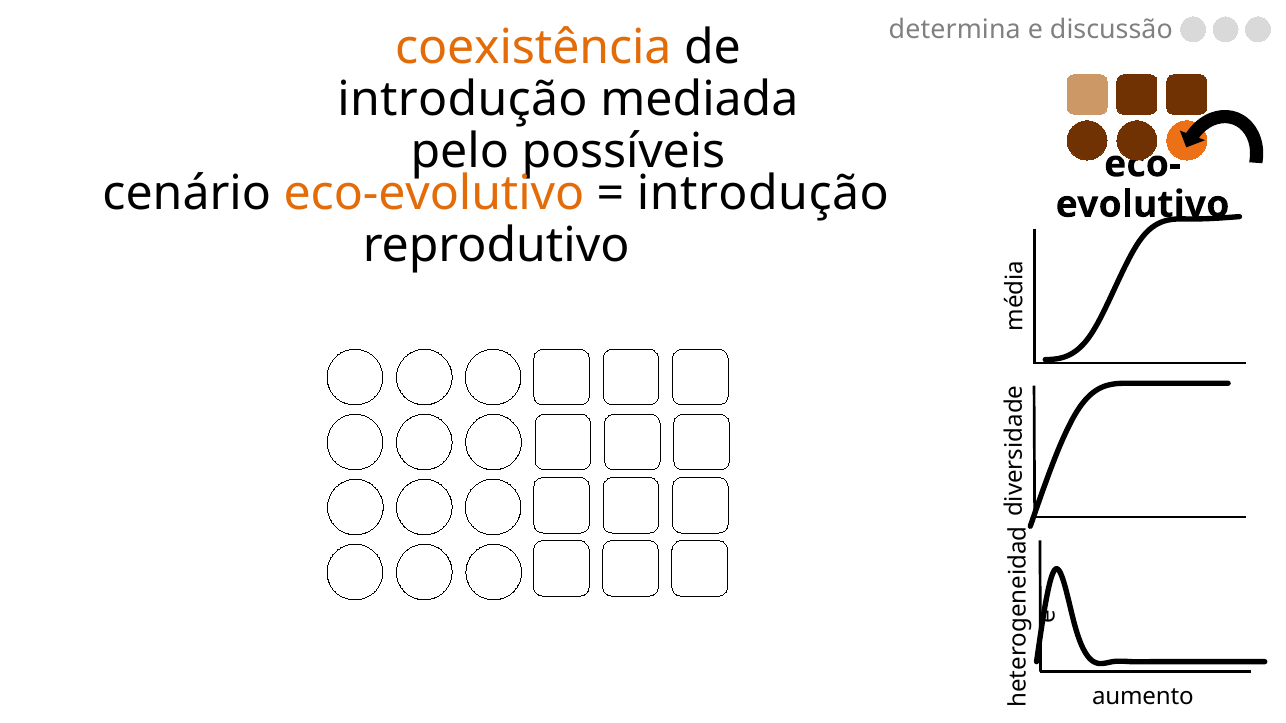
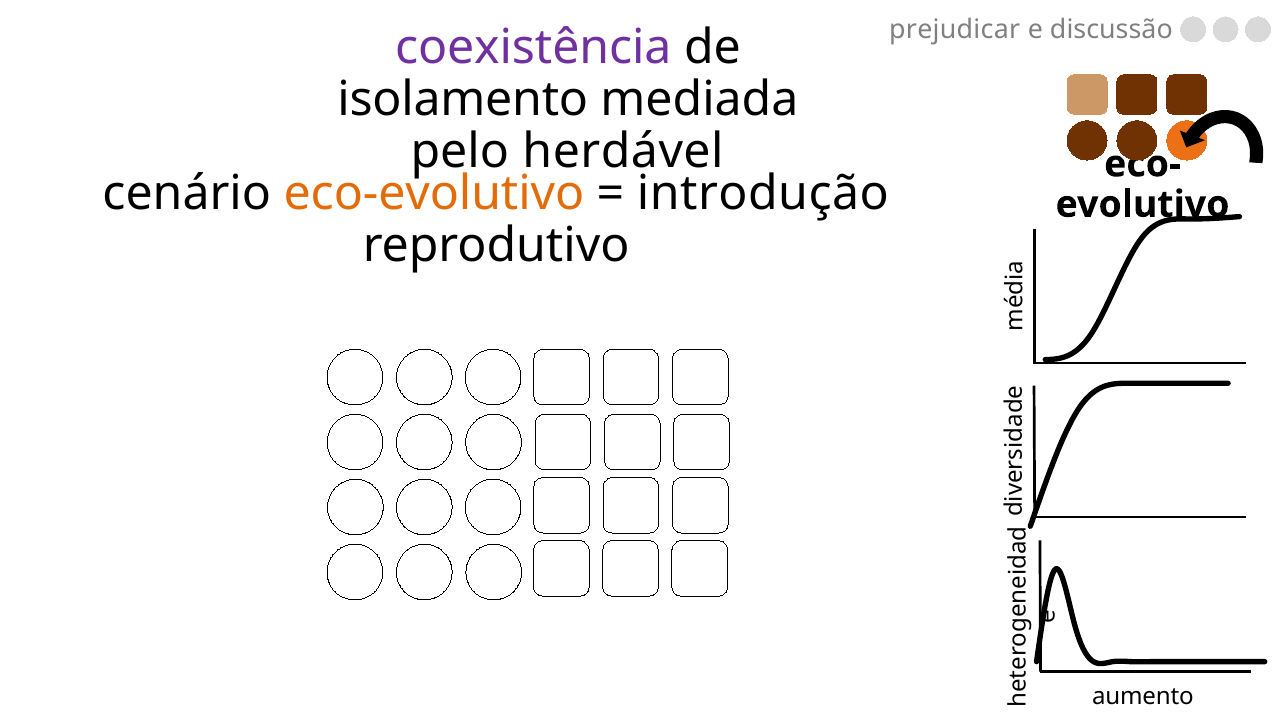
determina: determina -> prejudicar
coexistência colour: orange -> purple
introdução at (462, 100): introdução -> isolamento
possíveis: possíveis -> herdável
